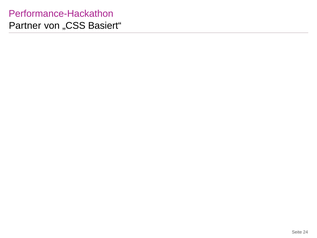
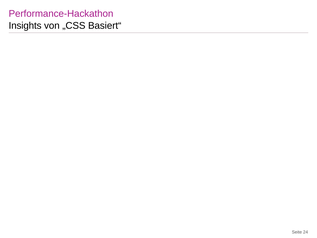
Partner: Partner -> Insights
